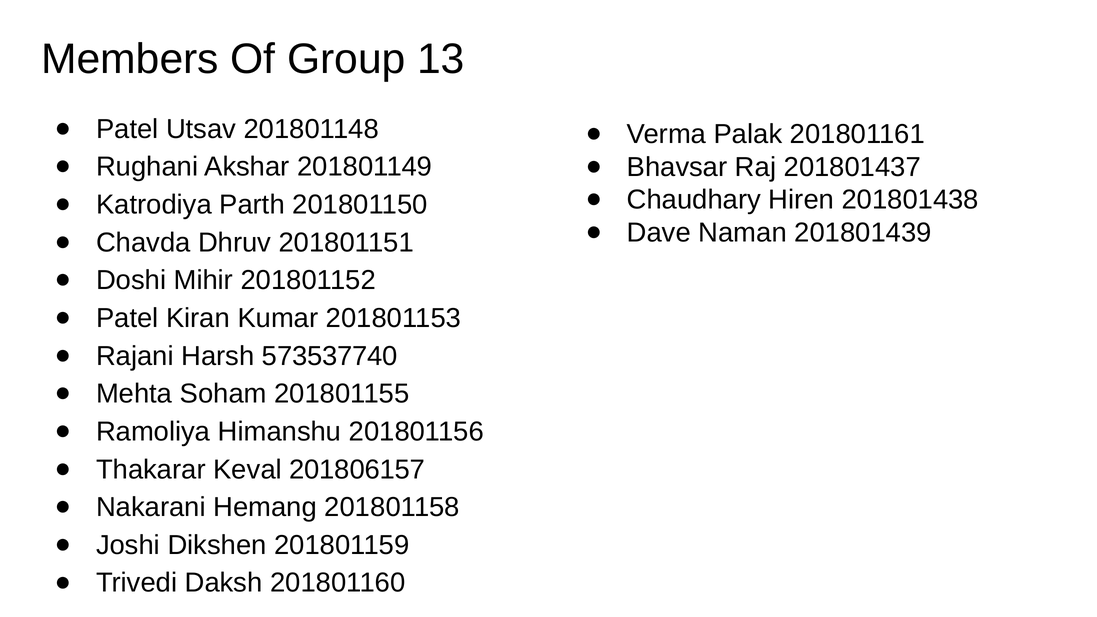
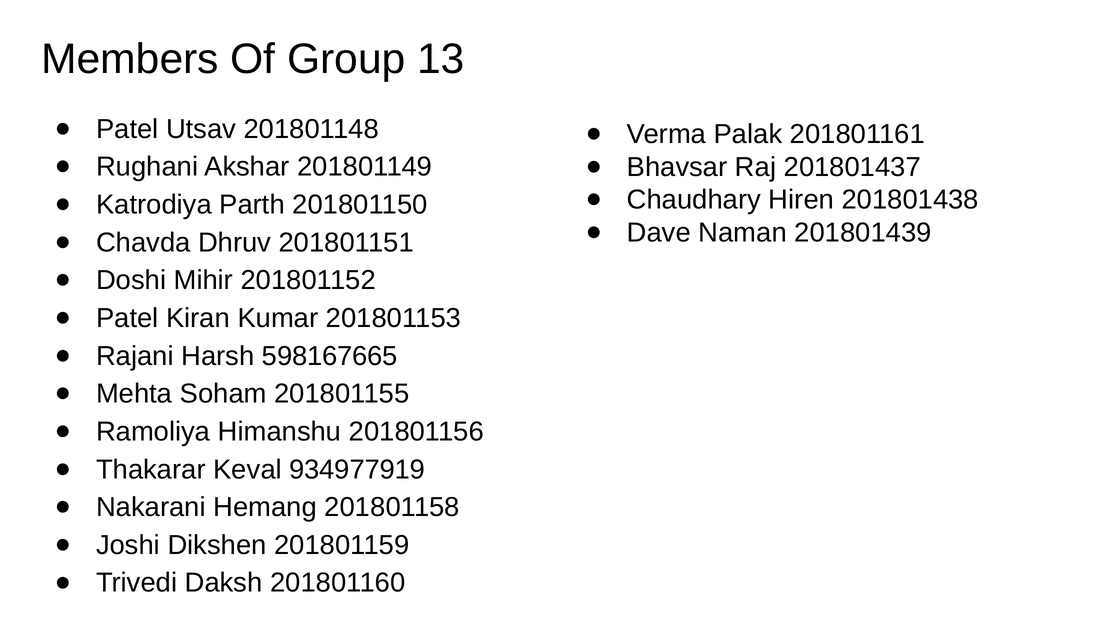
573537740: 573537740 -> 598167665
201806157: 201806157 -> 934977919
